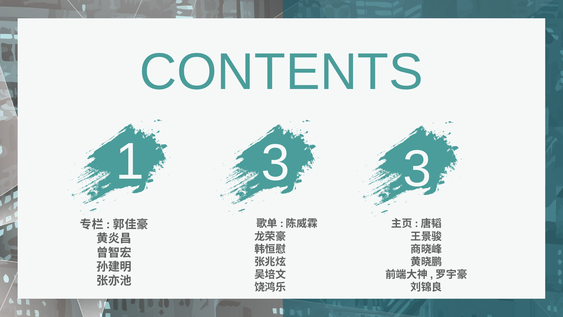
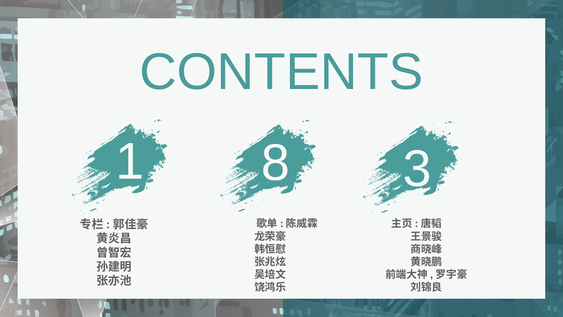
1 3: 3 -> 8
